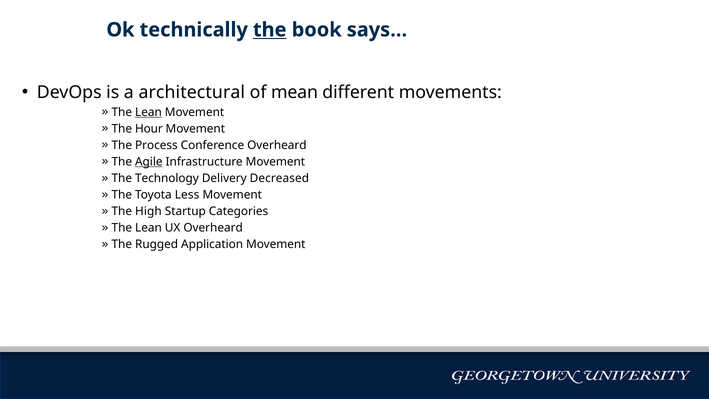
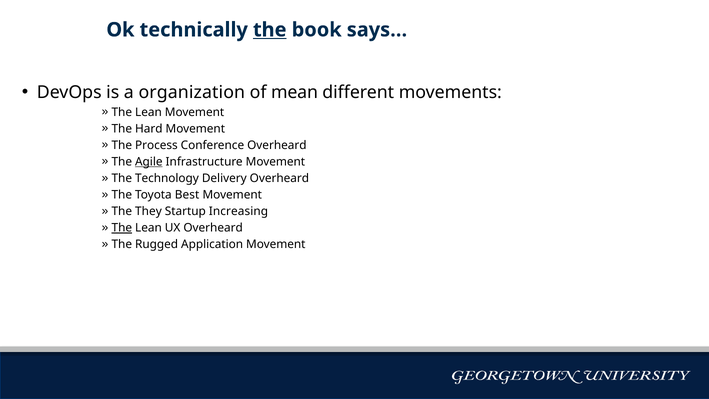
architectural: architectural -> organization
Lean at (148, 112) underline: present -> none
Hour: Hour -> Hard
Delivery Decreased: Decreased -> Overheard
Less: Less -> Best
High: High -> They
Categories: Categories -> Increasing
The at (122, 228) underline: none -> present
